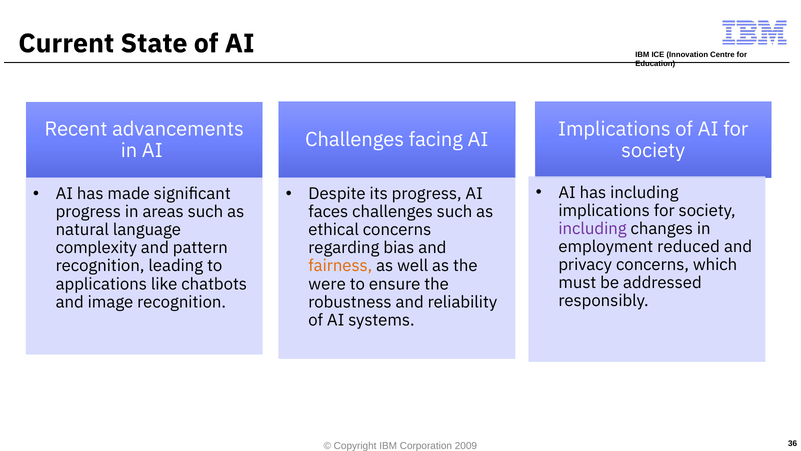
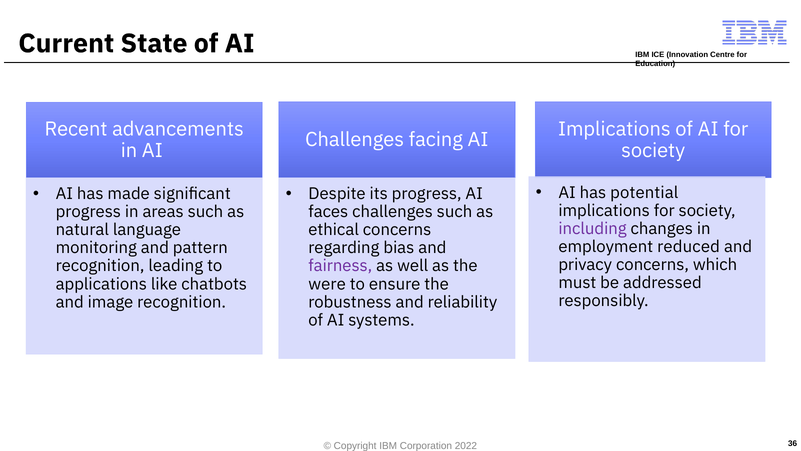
has including: including -> potential
complexity: complexity -> monitoring
fairness colour: orange -> purple
2009: 2009 -> 2022
